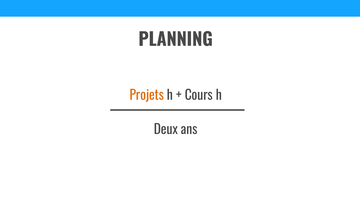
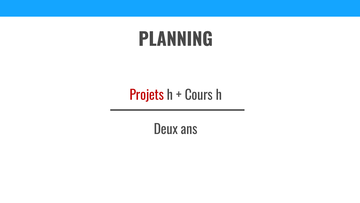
Projets colour: orange -> red
